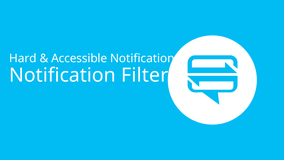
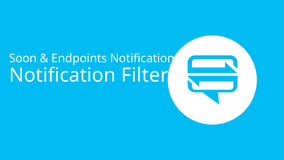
Hard: Hard -> Soon
Accessible: Accessible -> Endpoints
